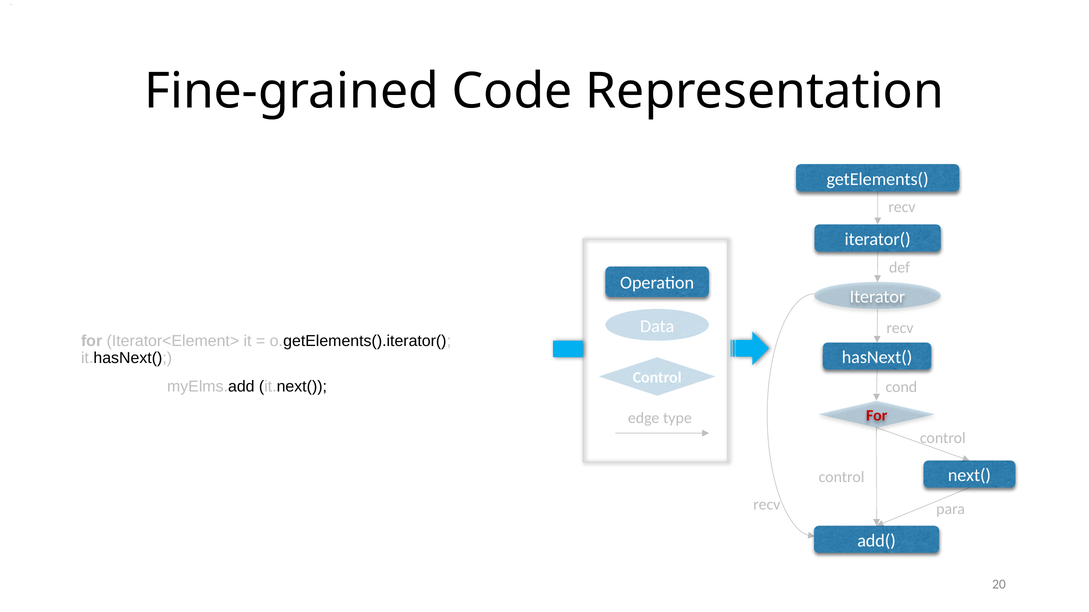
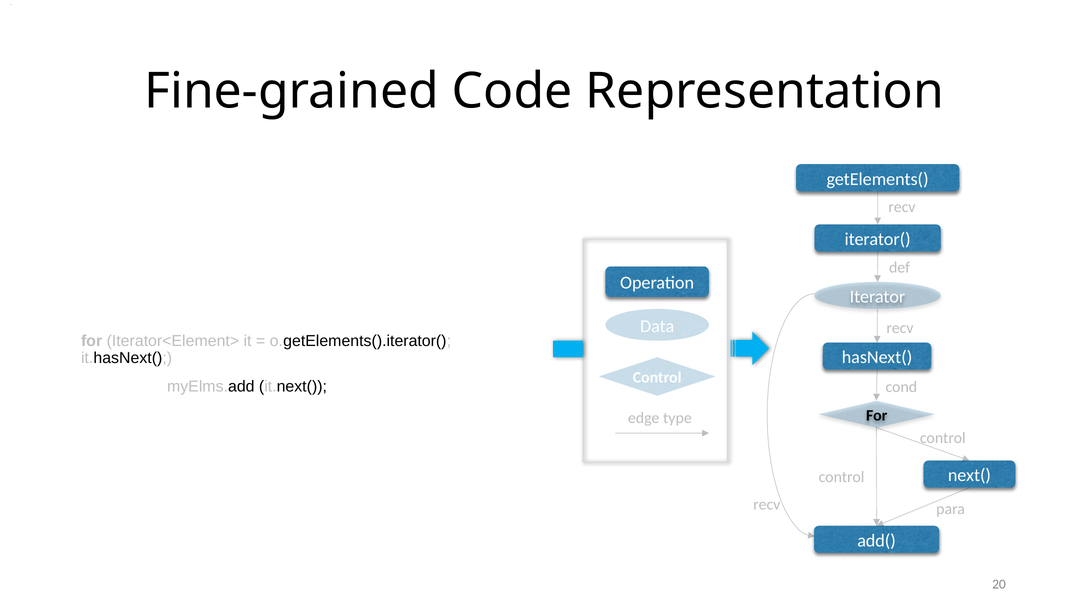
For at (877, 416) colour: red -> black
